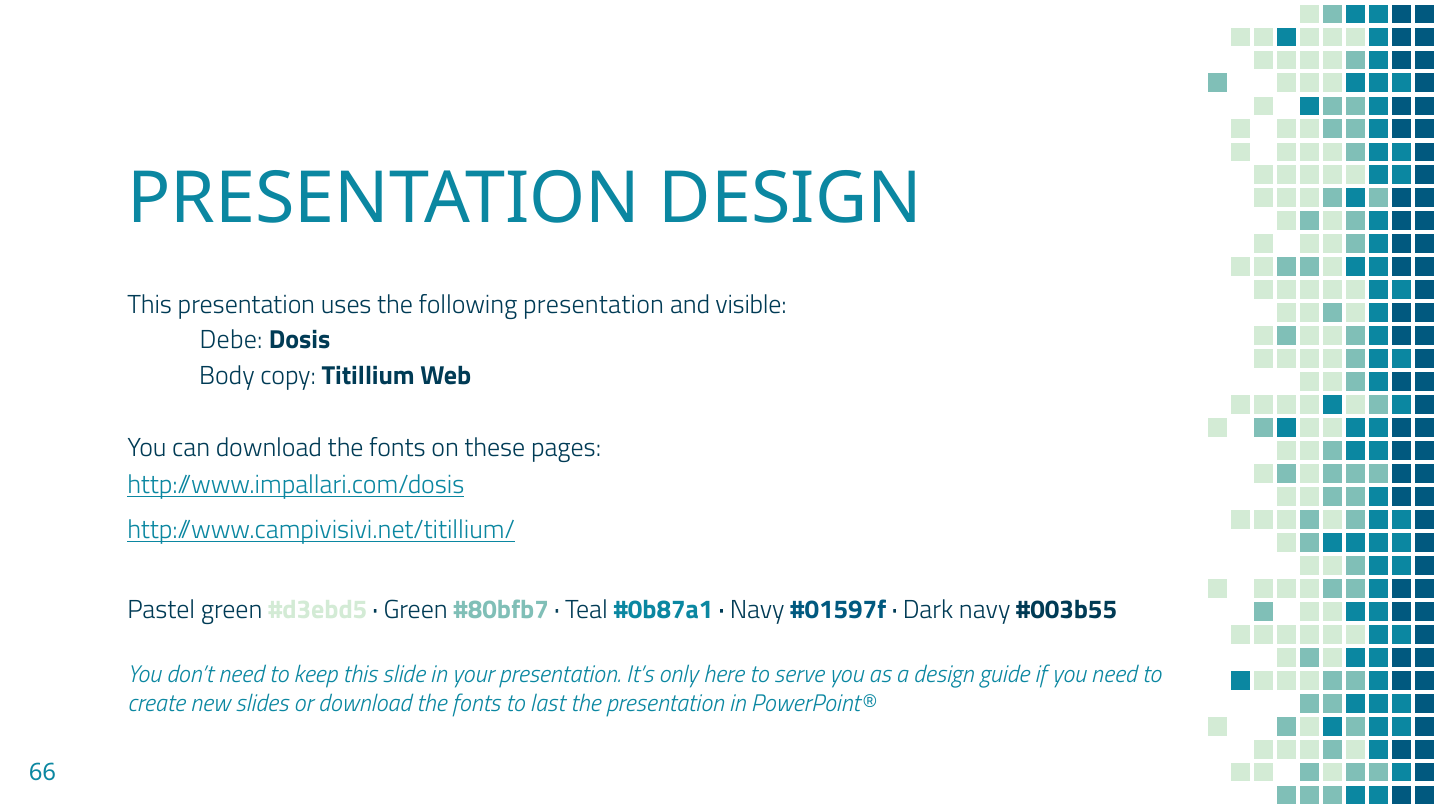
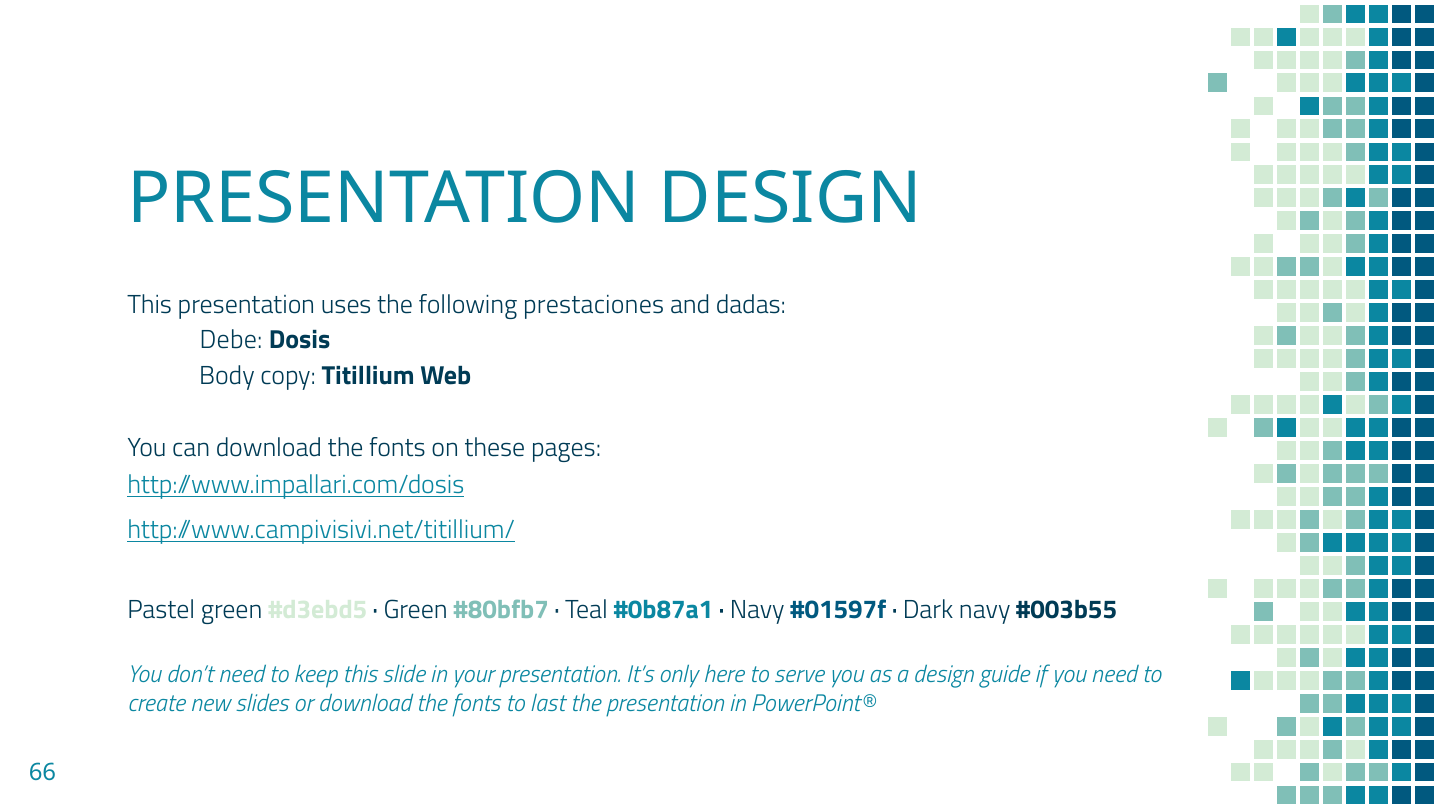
following presentation: presentation -> prestaciones
visible: visible -> dadas
